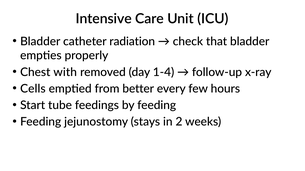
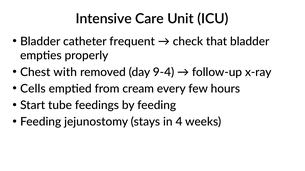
radiation: radiation -> frequent
1-4: 1-4 -> 9-4
better: better -> cream
2: 2 -> 4
